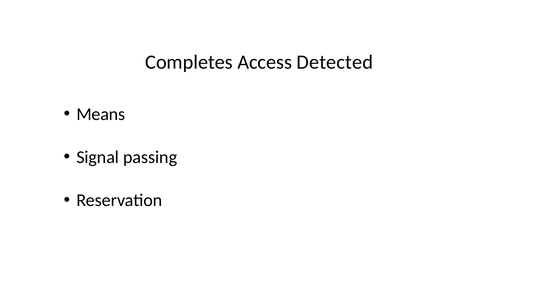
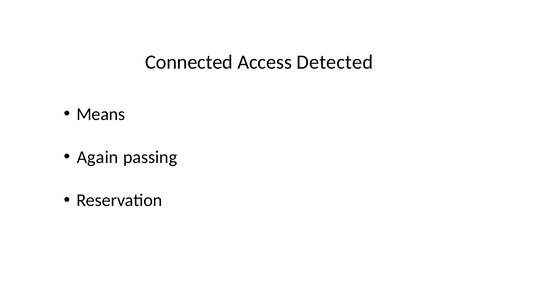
Completes: Completes -> Connected
Signal: Signal -> Again
